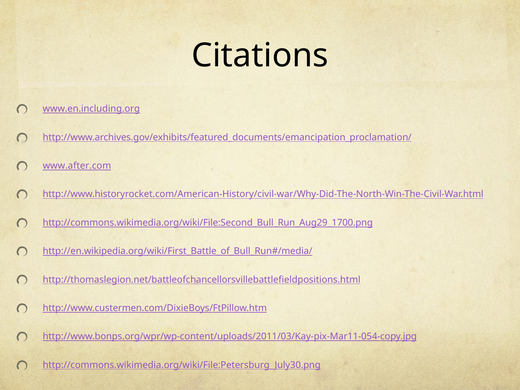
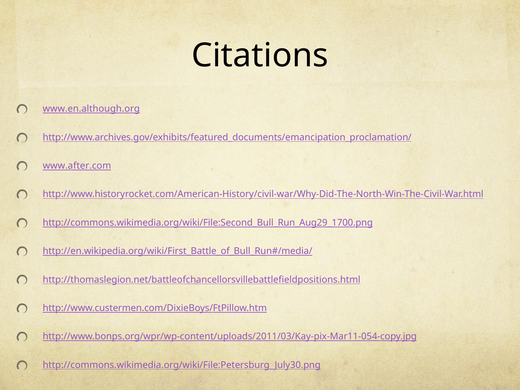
www.en.including.org: www.en.including.org -> www.en.although.org
